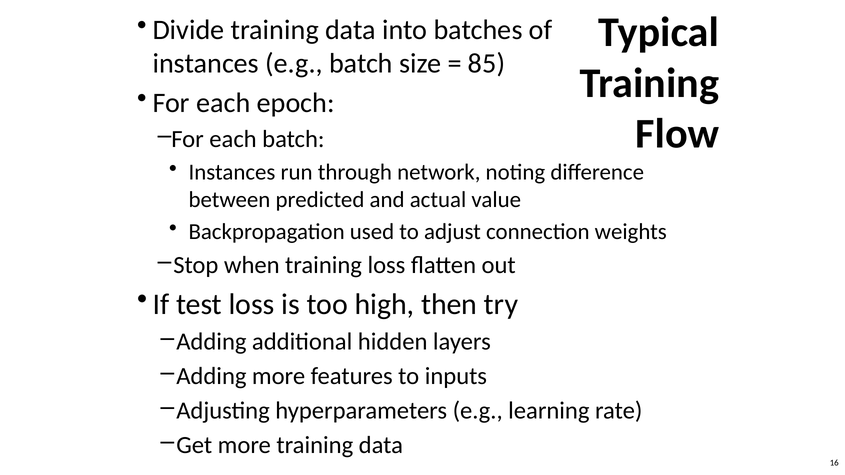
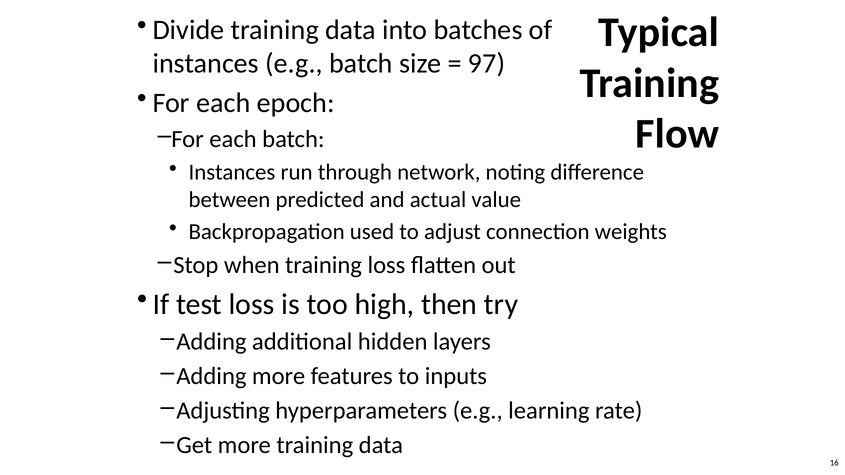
85: 85 -> 97
